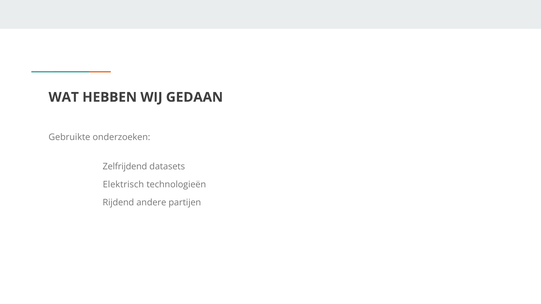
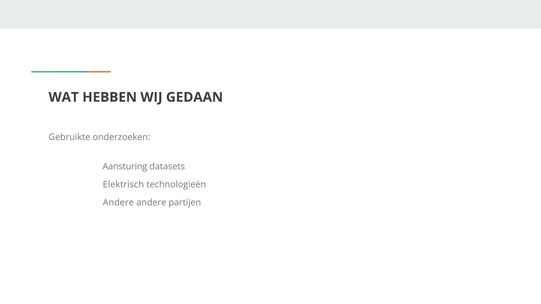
Zelfrijdend: Zelfrijdend -> Aansturing
Rijdend at (118, 203): Rijdend -> Andere
